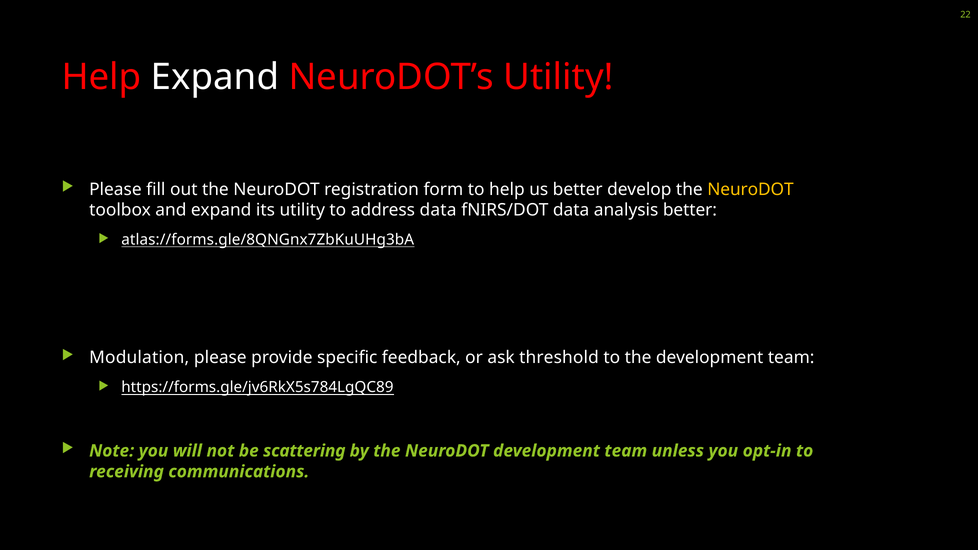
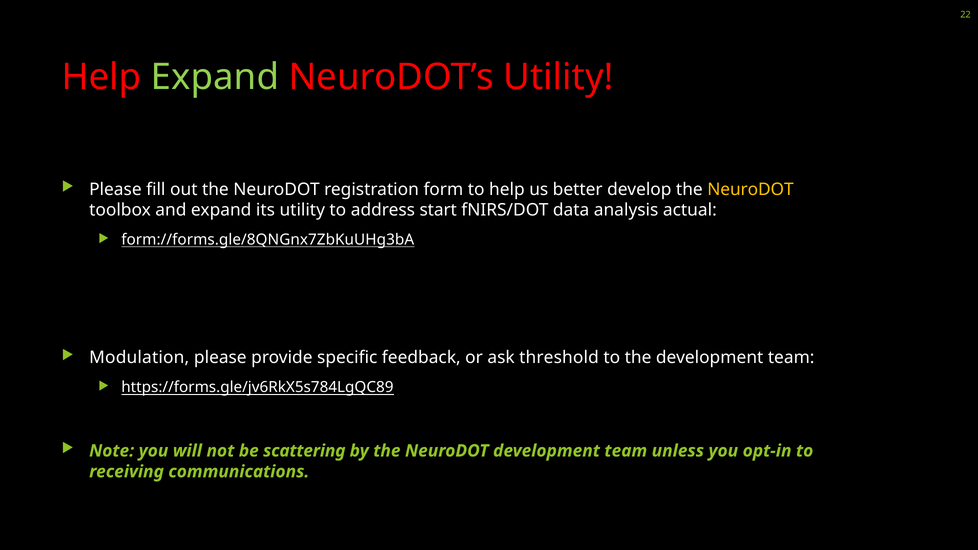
Expand at (215, 77) colour: white -> light green
address data: data -> start
analysis better: better -> actual
atlas://forms.gle/8QNGnx7ZbKuUHg3bA: atlas://forms.gle/8QNGnx7ZbKuUHg3bA -> form://forms.gle/8QNGnx7ZbKuUHg3bA
